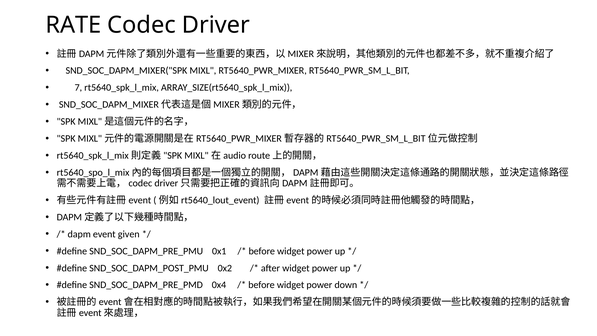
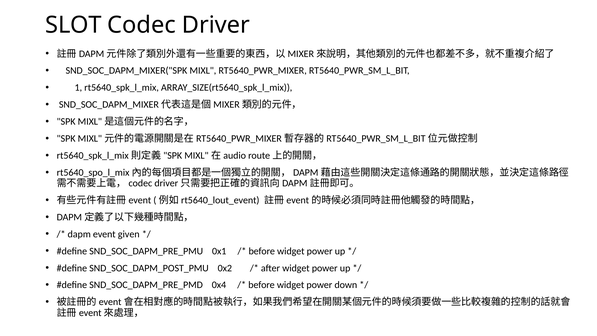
RATE: RATE -> SLOT
7: 7 -> 1
